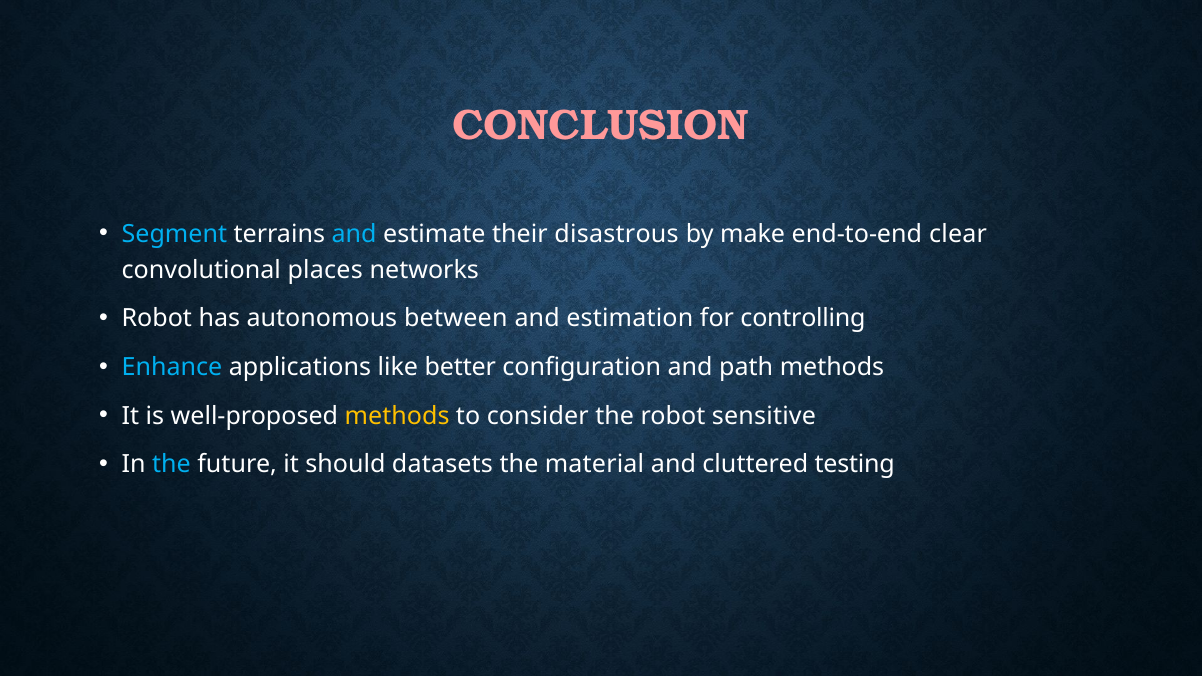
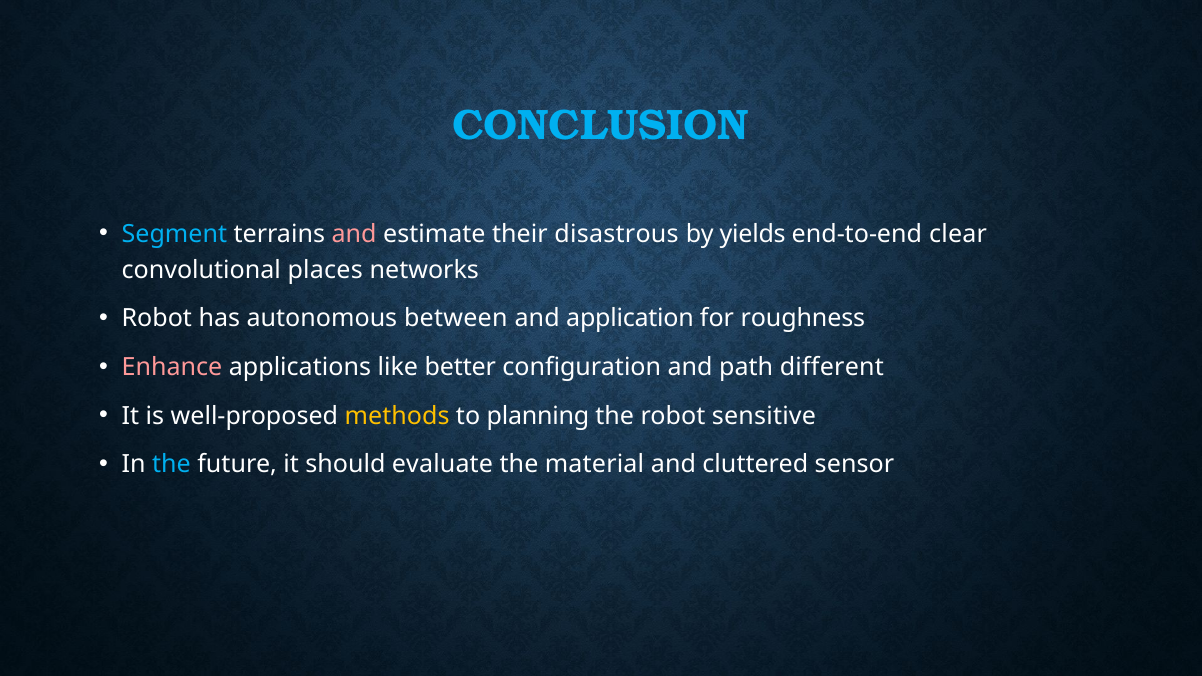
CONCLUSION colour: pink -> light blue
and at (354, 234) colour: light blue -> pink
make: make -> yields
estimation: estimation -> application
controlling: controlling -> roughness
Enhance colour: light blue -> pink
path methods: methods -> different
consider: consider -> planning
datasets: datasets -> evaluate
testing: testing -> sensor
